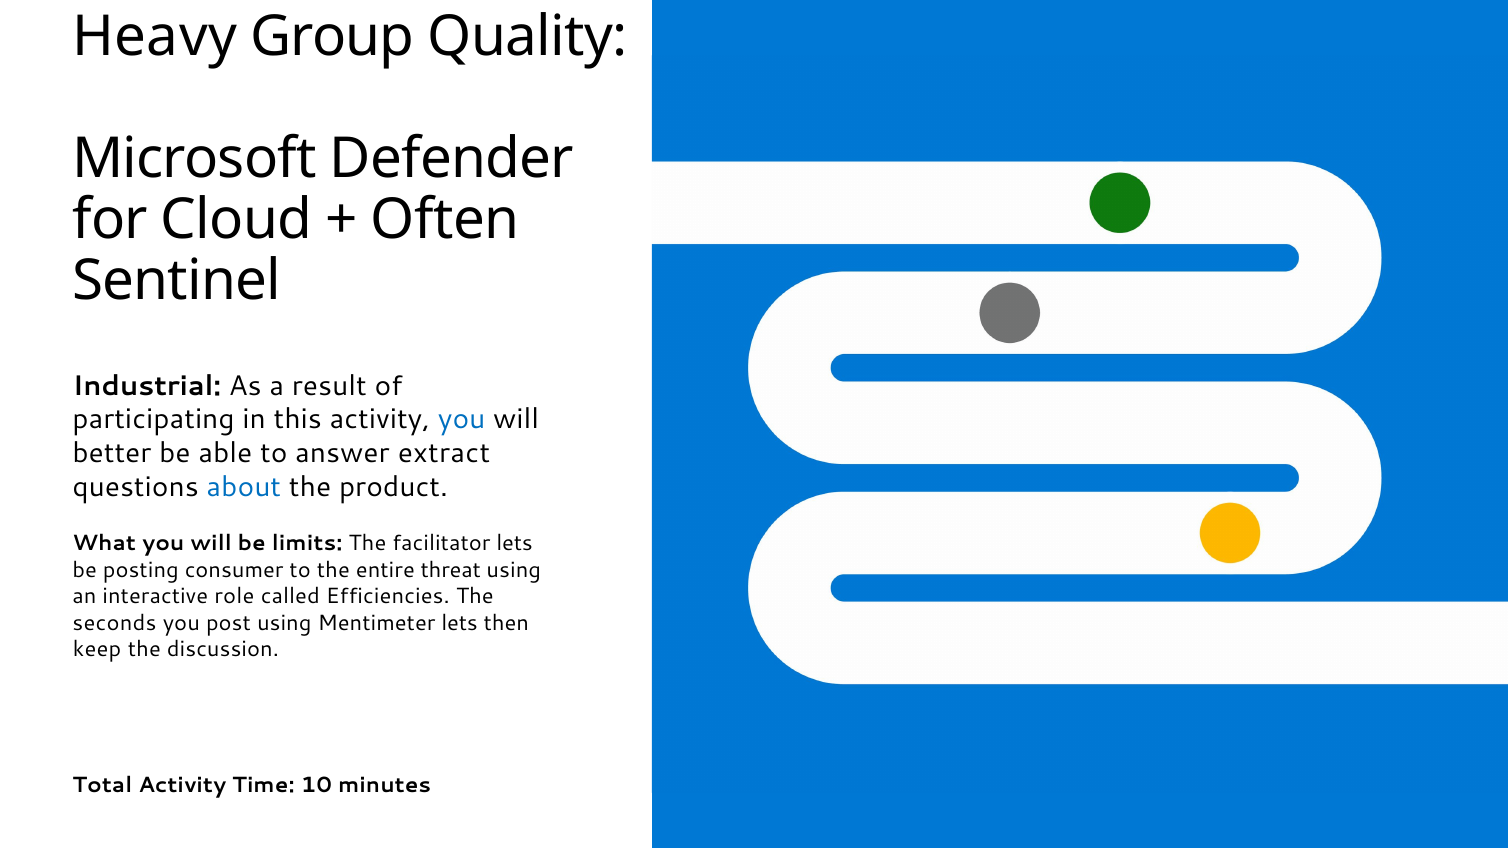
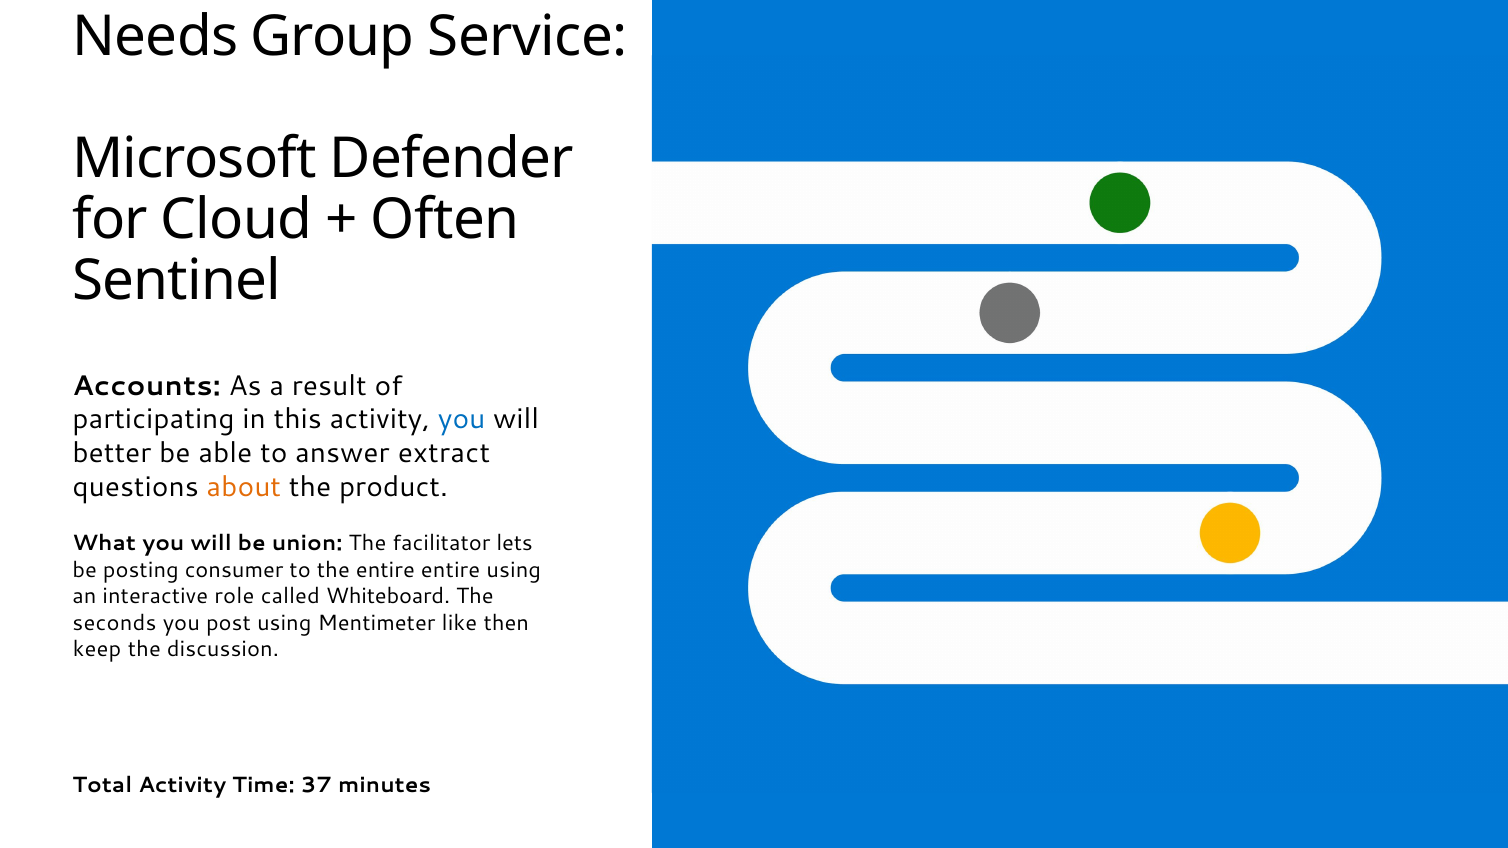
Heavy: Heavy -> Needs
Quality: Quality -> Service
Industrial: Industrial -> Accounts
about colour: blue -> orange
limits: limits -> union
entire threat: threat -> entire
Efficiencies: Efficiencies -> Whiteboard
Mentimeter lets: lets -> like
10: 10 -> 37
